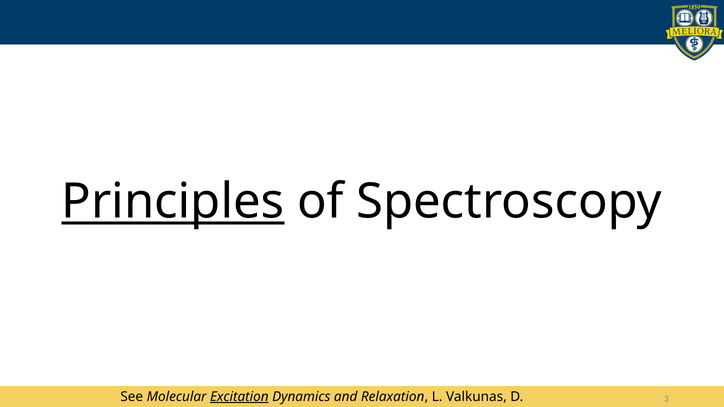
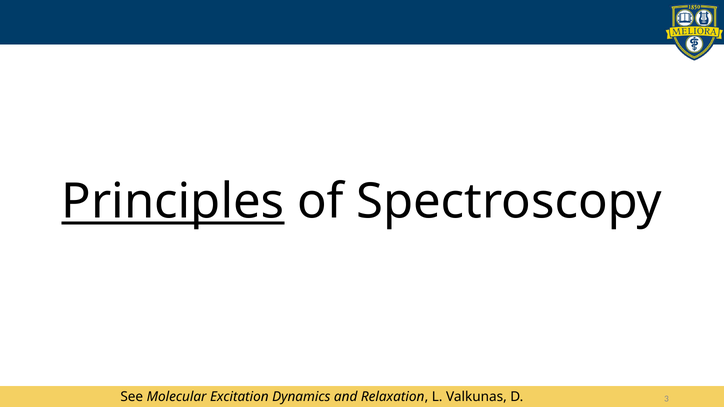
Excitation underline: present -> none
